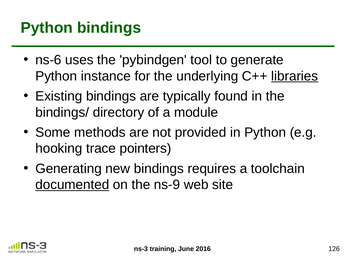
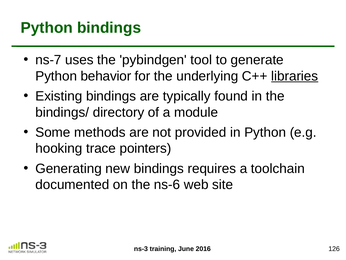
ns-6: ns-6 -> ns-7
instance: instance -> behavior
documented underline: present -> none
ns-9: ns-9 -> ns-6
